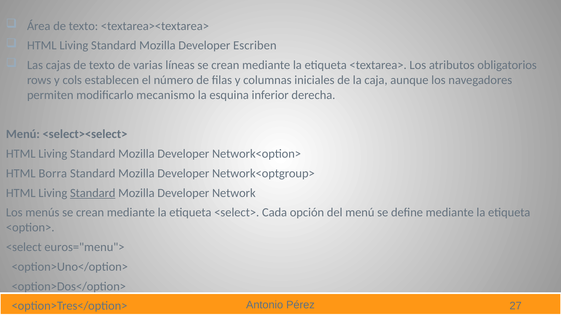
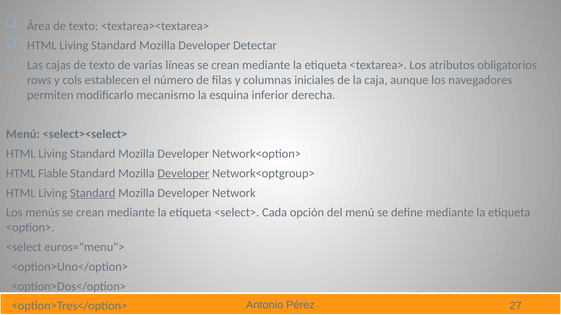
Escriben: Escriben -> Detectar
Borra: Borra -> Fiable
Developer at (183, 174) underline: none -> present
